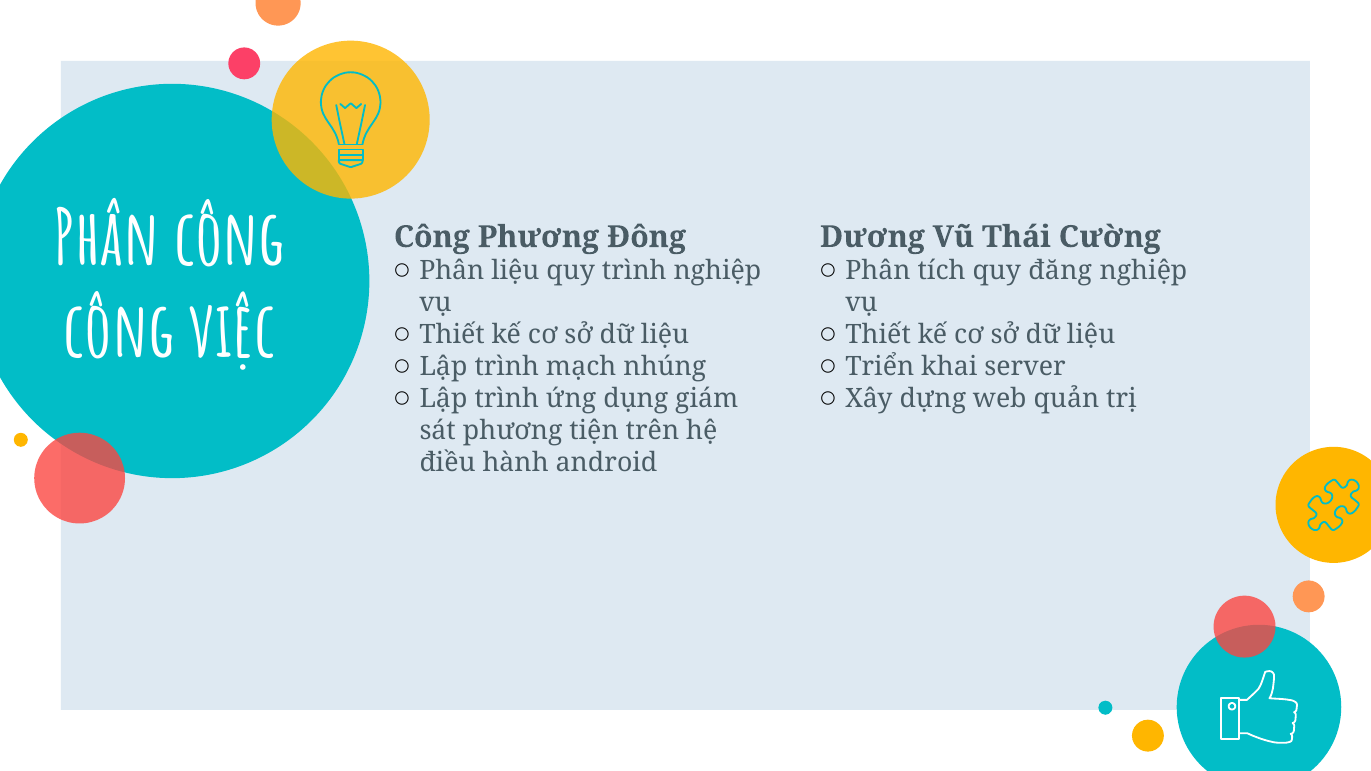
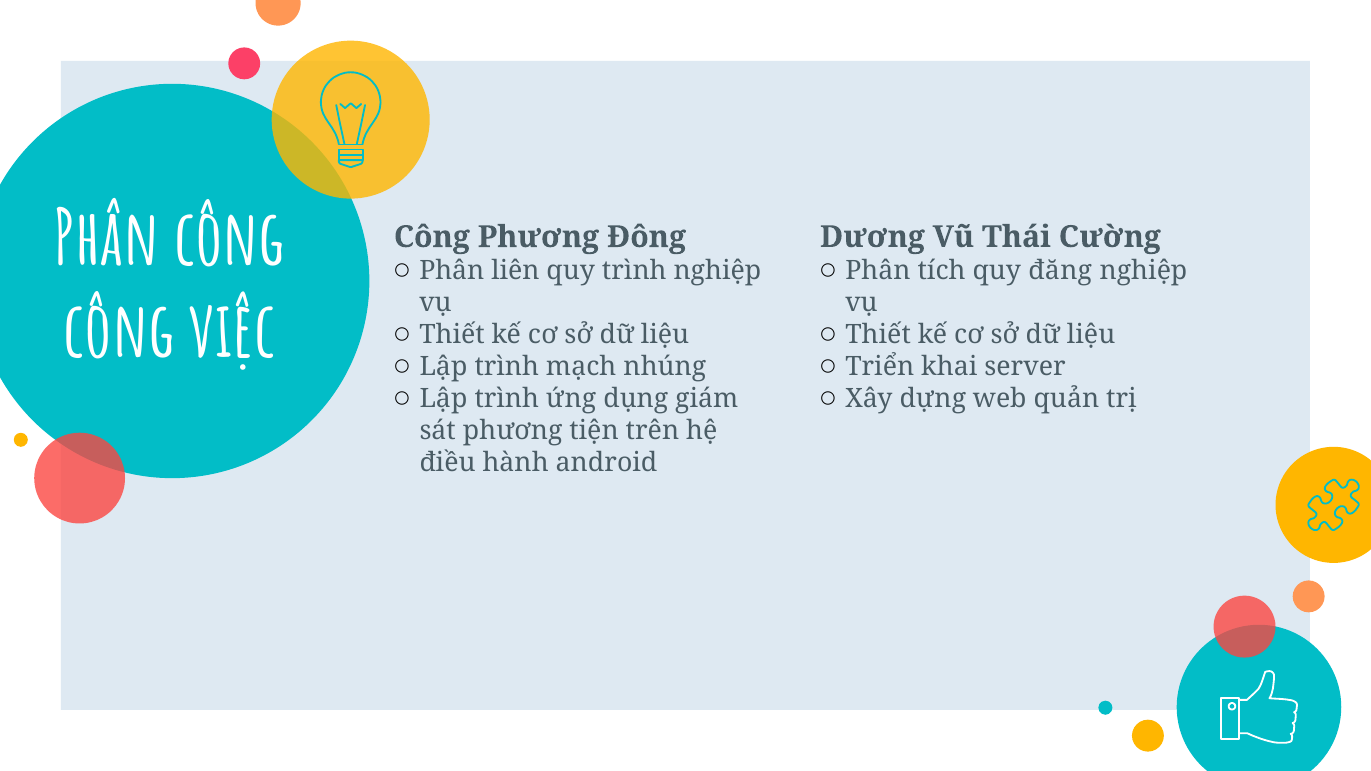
Phân liệu: liệu -> liên
